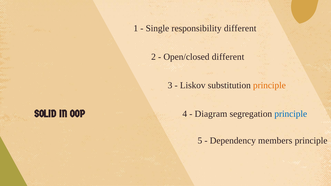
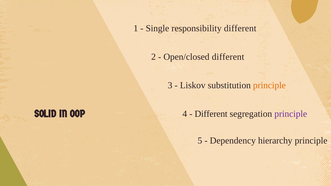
Diagram at (211, 114): Diagram -> Different
principle at (291, 114) colour: blue -> purple
members: members -> hierarchy
